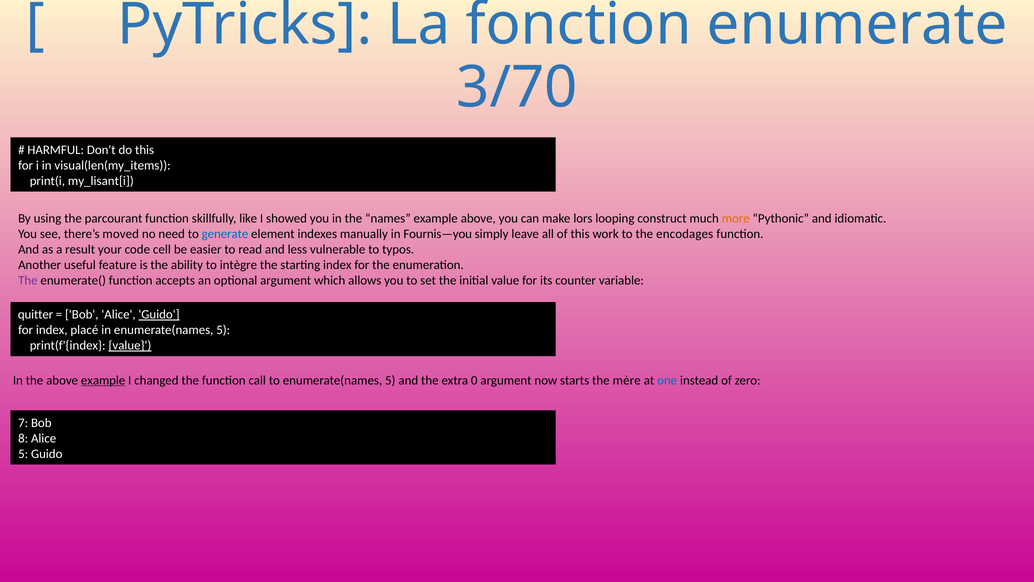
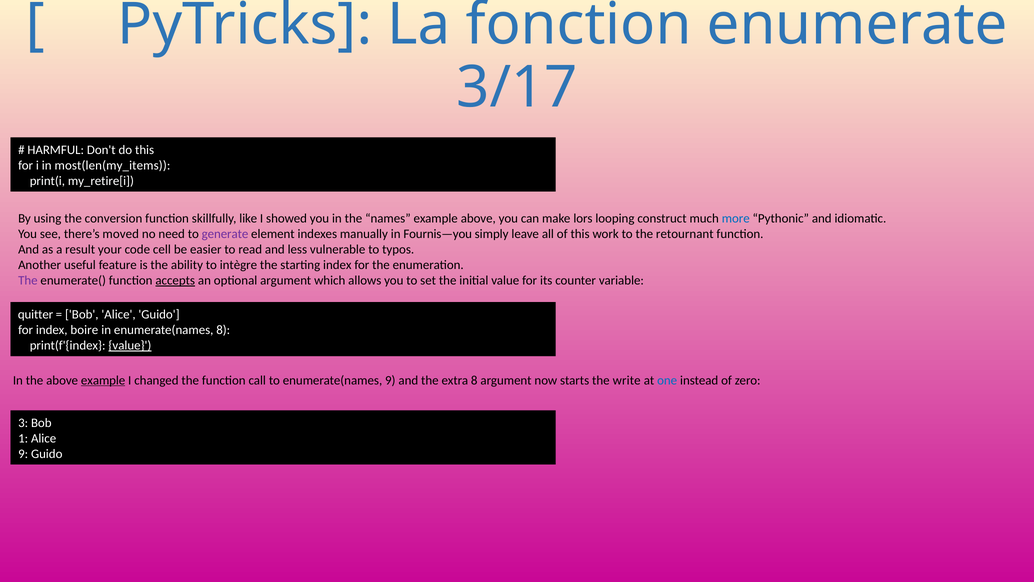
3/70: 3/70 -> 3/17
visual(len(my_items: visual(len(my_items -> most(len(my_items
my_lisant[i: my_lisant[i -> my_retire[i
parcourant: parcourant -> conversion
more colour: orange -> blue
generate colour: blue -> purple
encodages: encodages -> retournant
accepts underline: none -> present
Guido at (159, 314) underline: present -> none
placé: placé -> boire
in enumerate(names 5: 5 -> 8
to enumerate(names 5: 5 -> 9
extra 0: 0 -> 8
mère: mère -> write
7: 7 -> 3
8: 8 -> 1
5 at (23, 454): 5 -> 9
